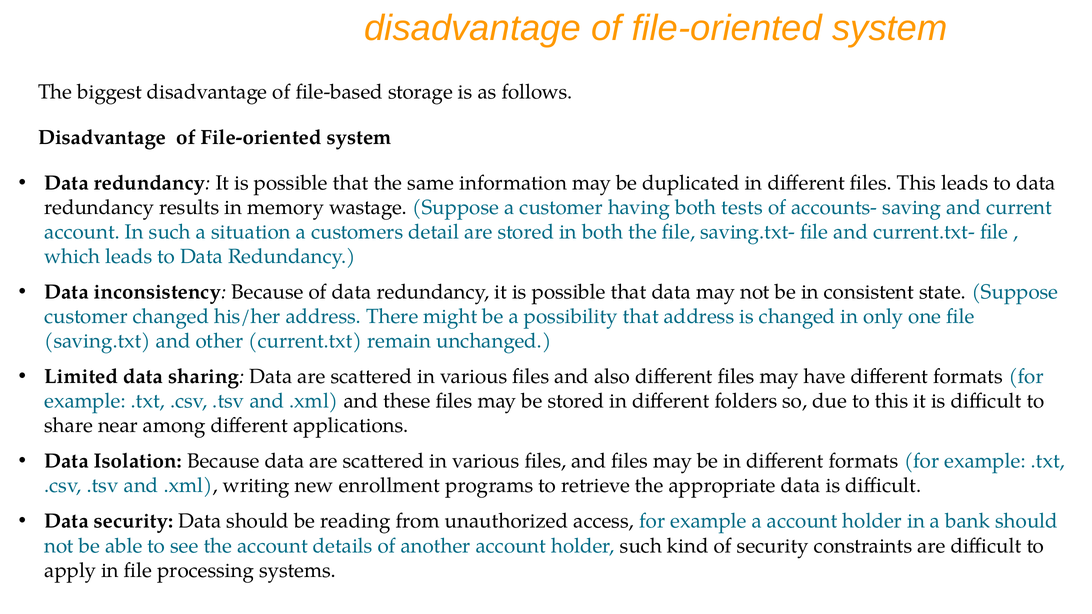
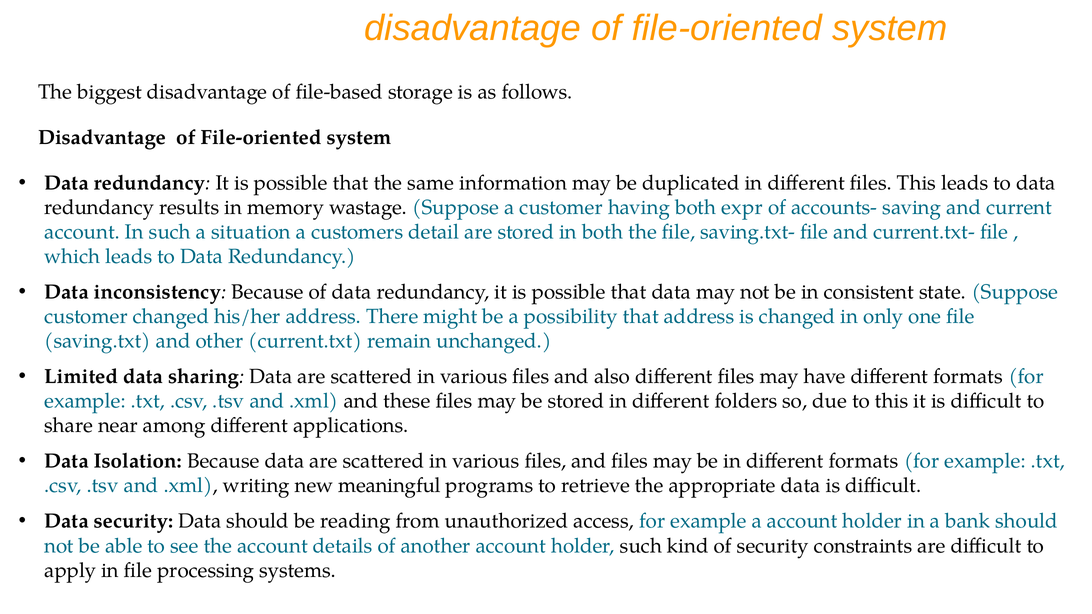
tests: tests -> expr
enrollment: enrollment -> meaningful
